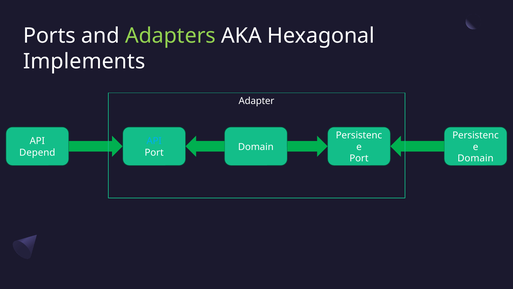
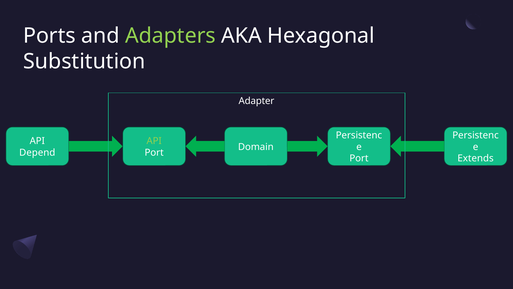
Implements: Implements -> Substitution
API at (154, 141) colour: light blue -> light green
Domain at (476, 158): Domain -> Extends
